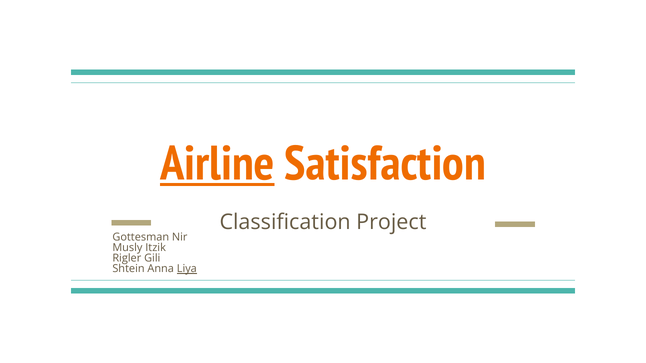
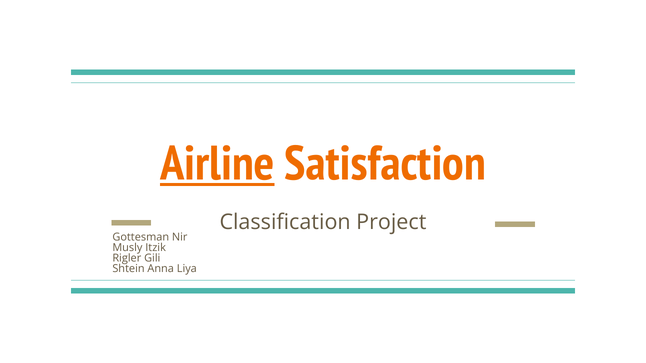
Liya underline: present -> none
